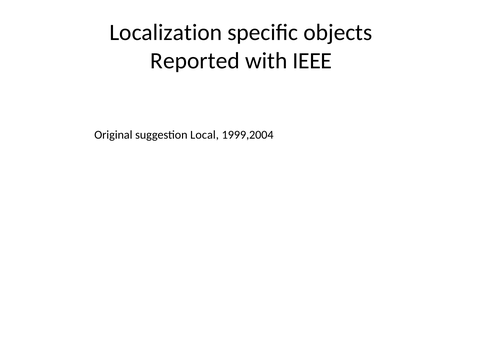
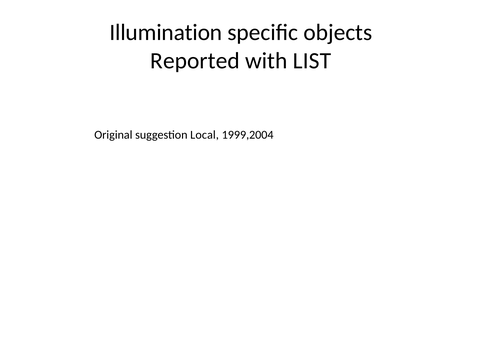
Localization: Localization -> Illumination
IEEE: IEEE -> LIST
